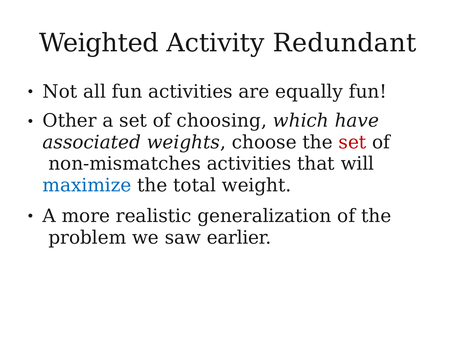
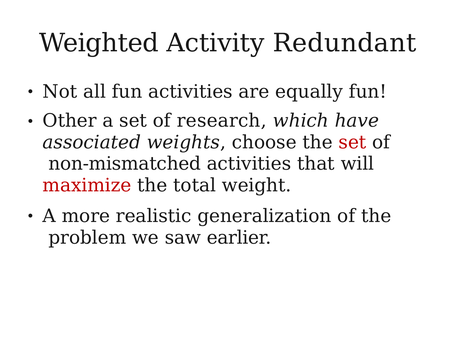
choosing: choosing -> research
non-mismatches: non-mismatches -> non-mismatched
maximize colour: blue -> red
